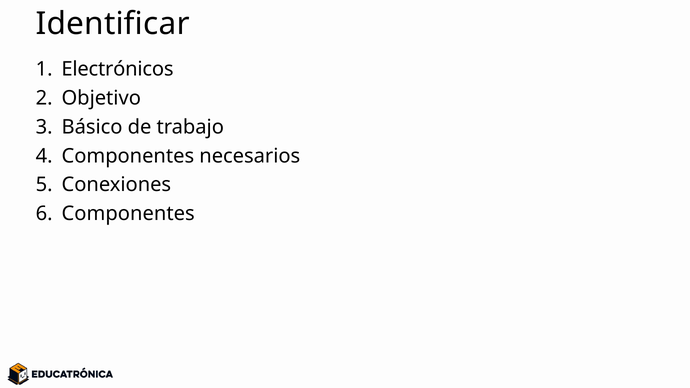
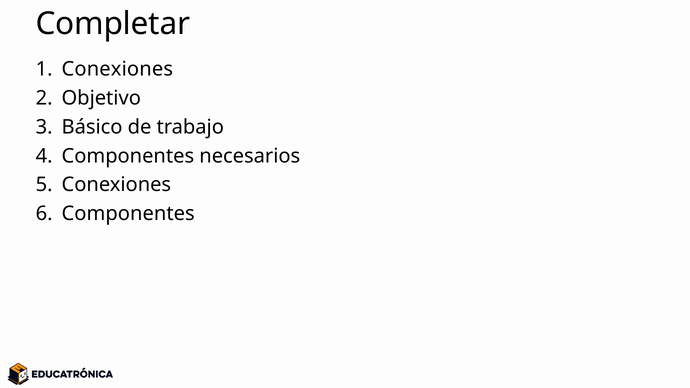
Identificar: Identificar -> Completar
Electrónicos at (117, 69): Electrónicos -> Conexiones
